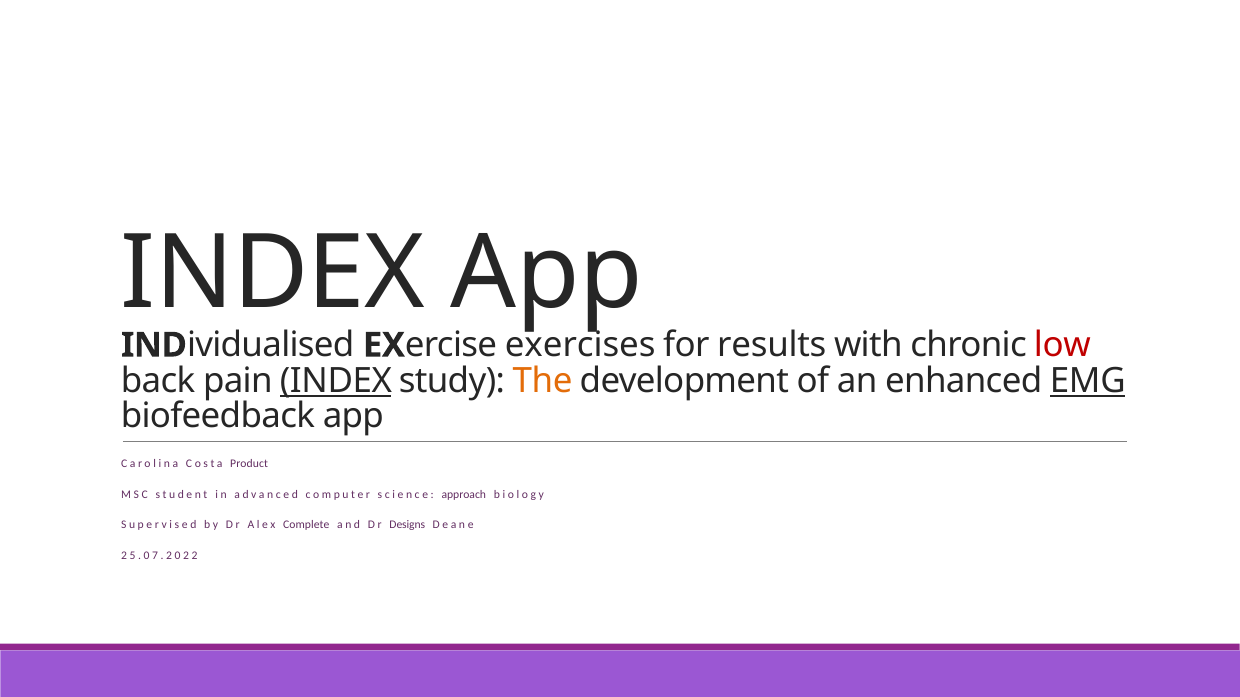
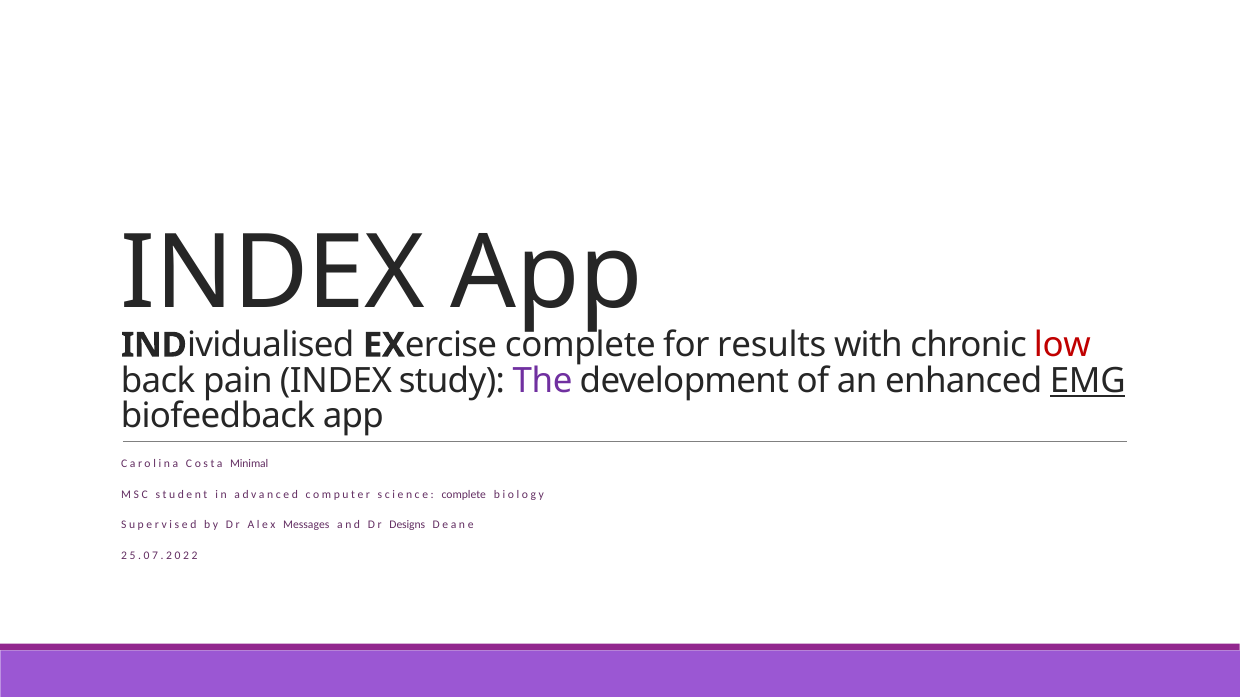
exercises at (580, 345): exercises -> complete
INDEX at (336, 381) underline: present -> none
The colour: orange -> purple
Product: Product -> Minimal
science approach: approach -> complete
Complete: Complete -> Messages
